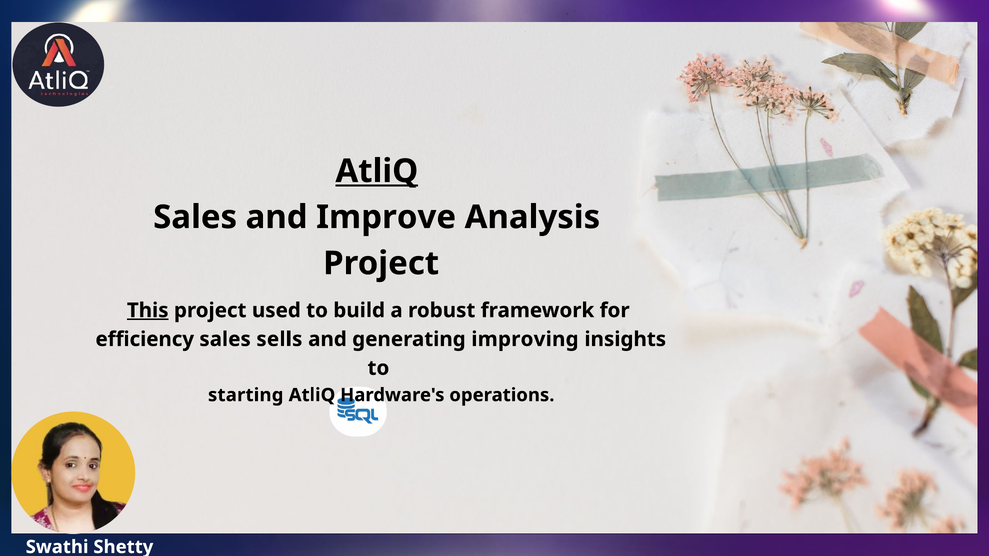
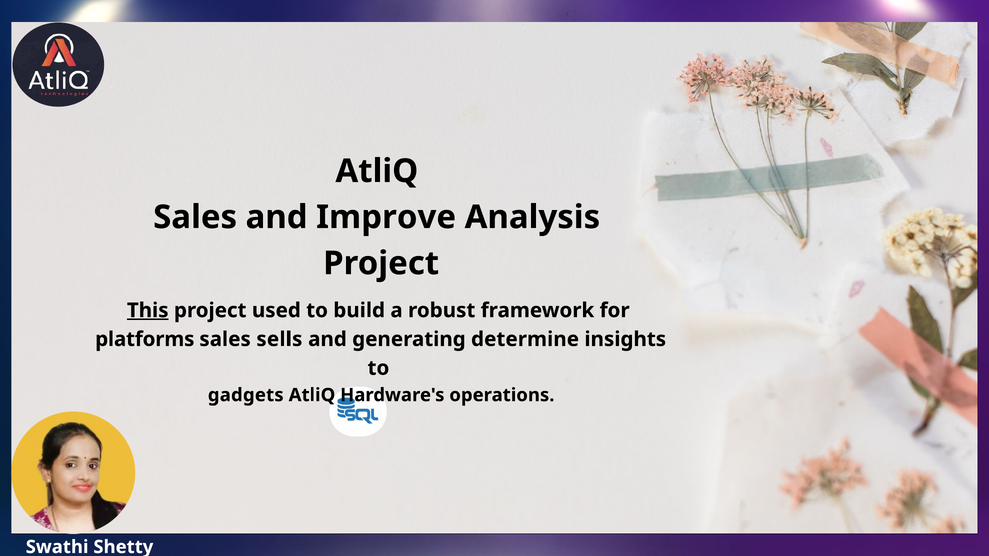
AtliQ at (377, 171) underline: present -> none
efficiency: efficiency -> platforms
improving: improving -> determine
starting: starting -> gadgets
